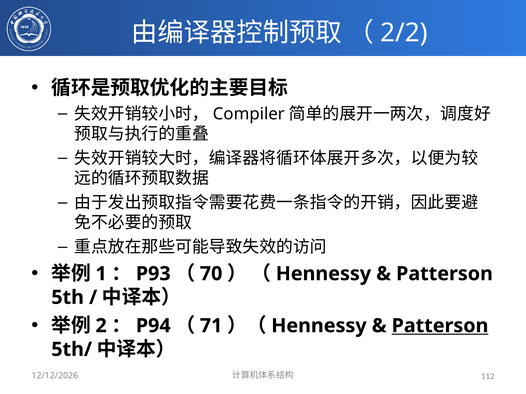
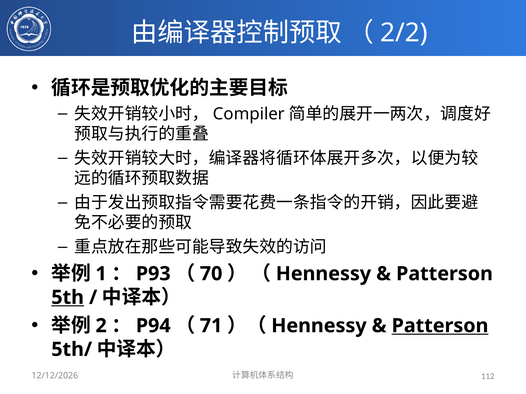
5th underline: none -> present
